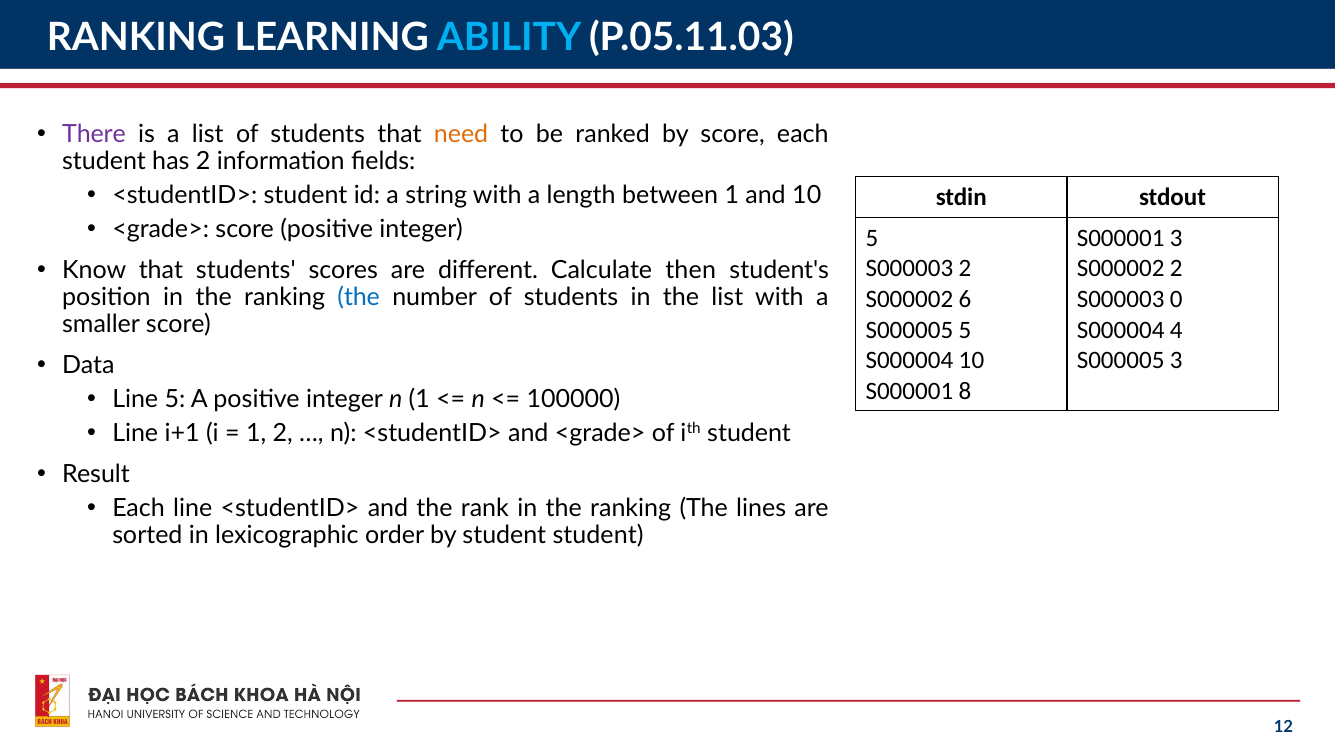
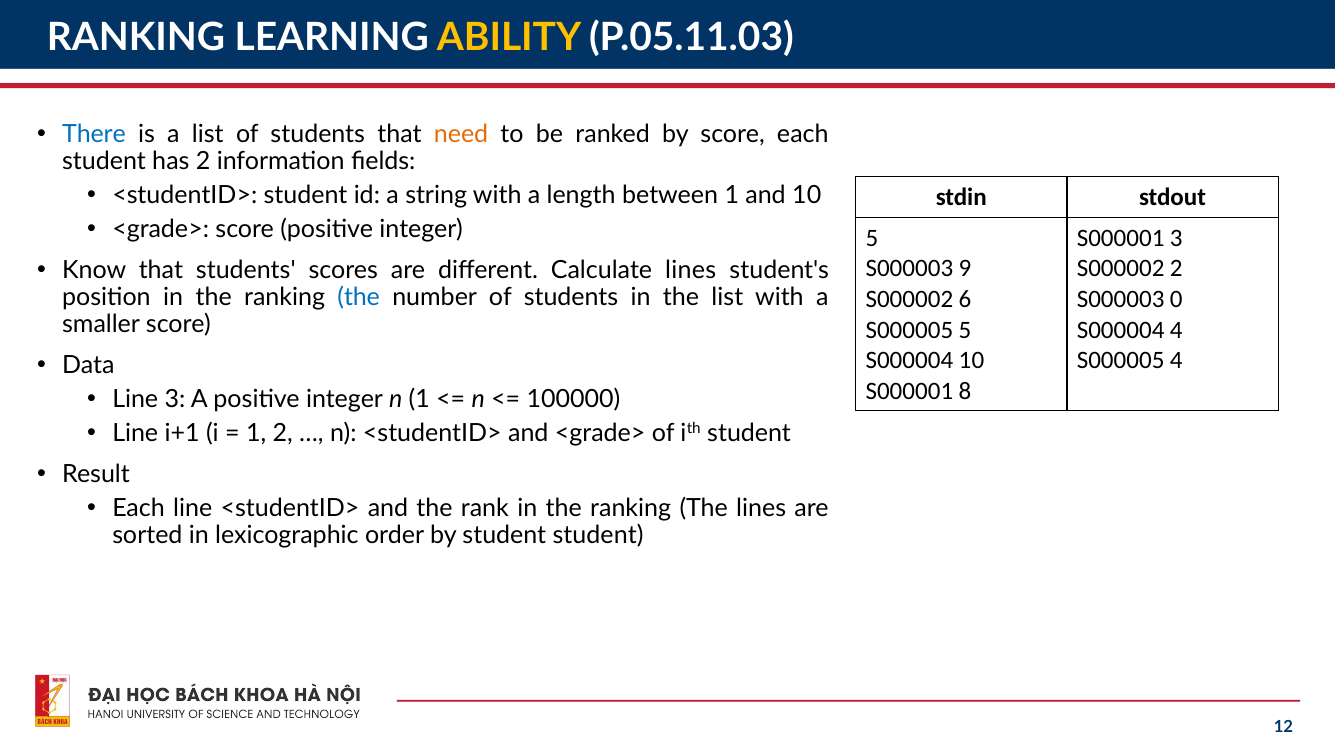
ABILITY colour: light blue -> yellow
There colour: purple -> blue
Calculate then: then -> lines
S000003 2: 2 -> 9
S000005 3: 3 -> 4
Line 5: 5 -> 3
